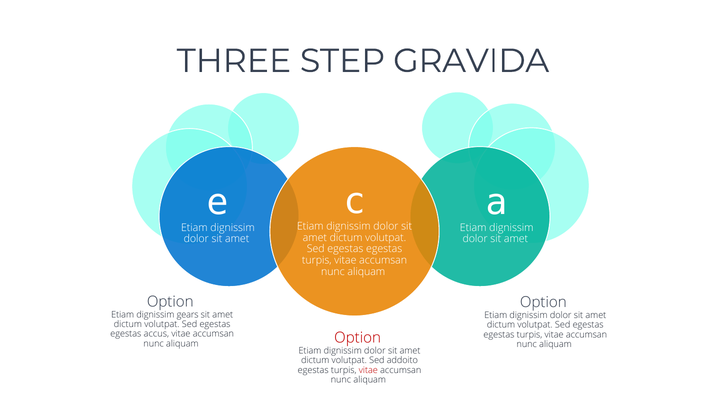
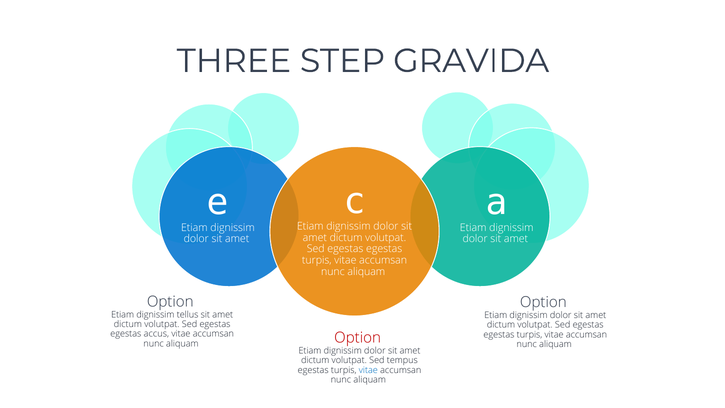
gears: gears -> tellus
addoito: addoito -> tempus
vitae at (368, 370) colour: red -> blue
